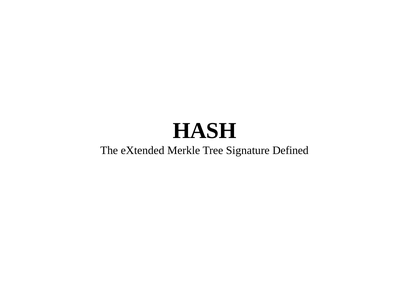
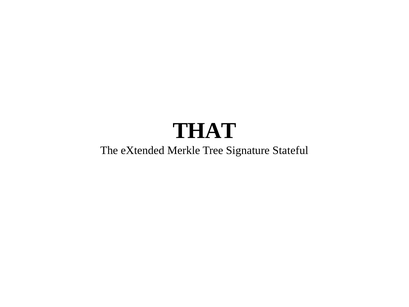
HASH: HASH -> THAT
Defined: Defined -> Stateful
